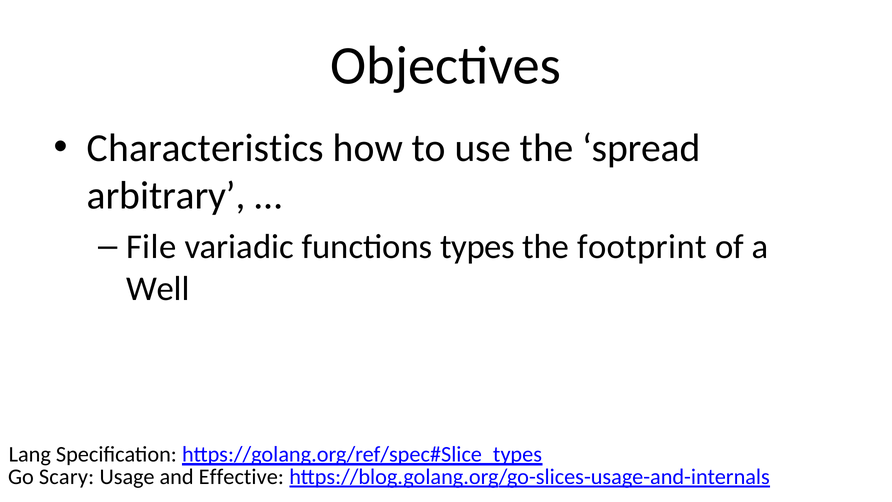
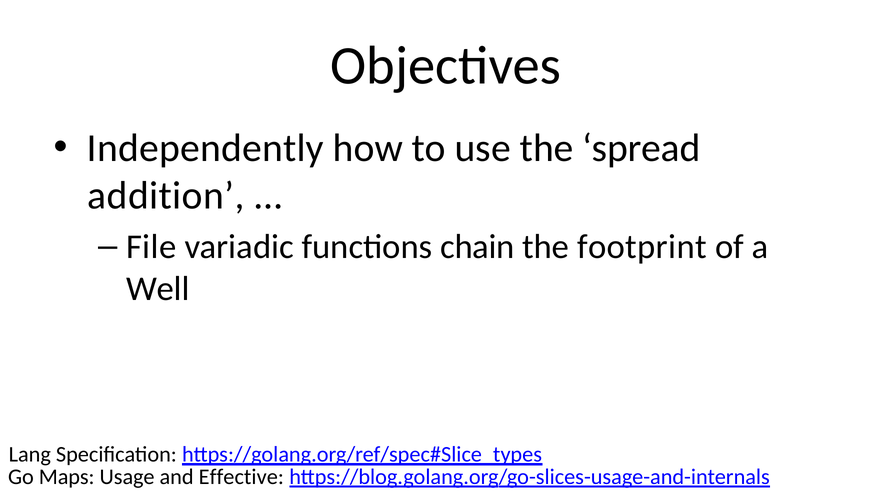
Characteristics: Characteristics -> Independently
arbitrary: arbitrary -> addition
types: types -> chain
Scary: Scary -> Maps
